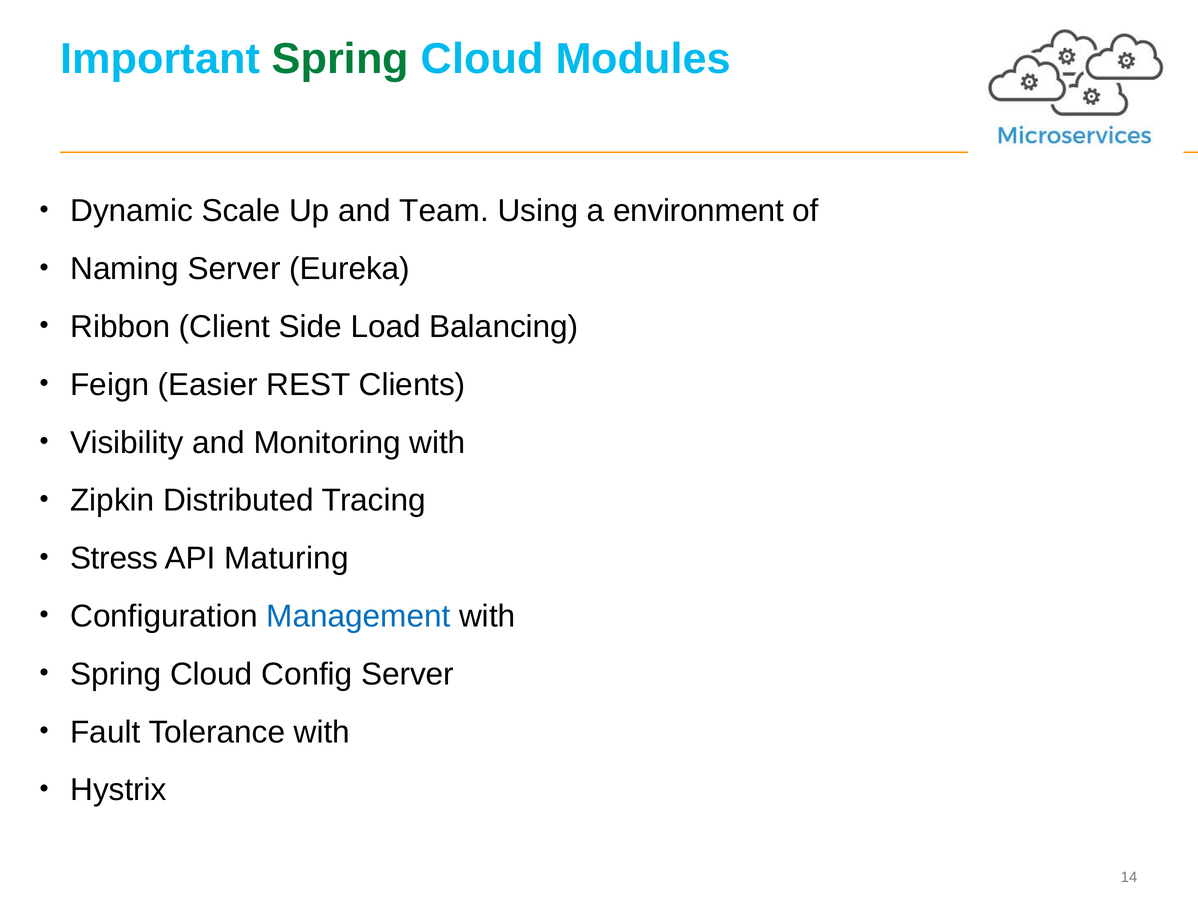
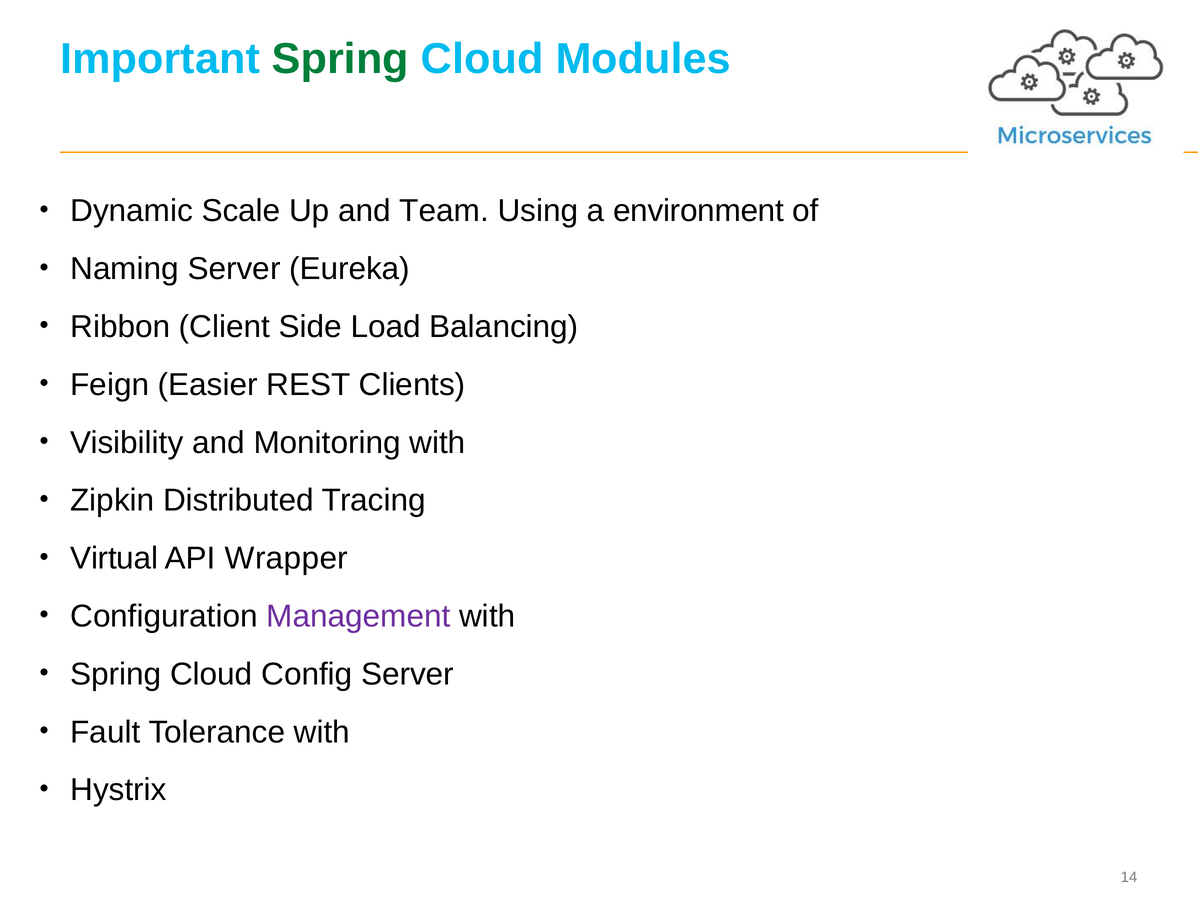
Stress: Stress -> Virtual
Maturing: Maturing -> Wrapper
Management colour: blue -> purple
